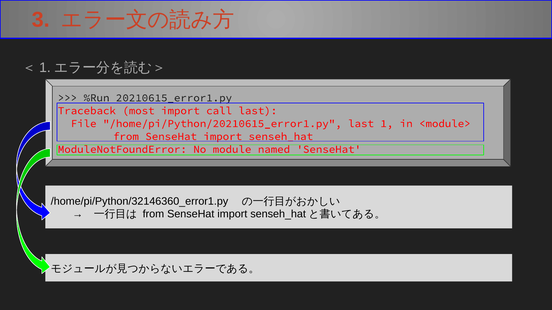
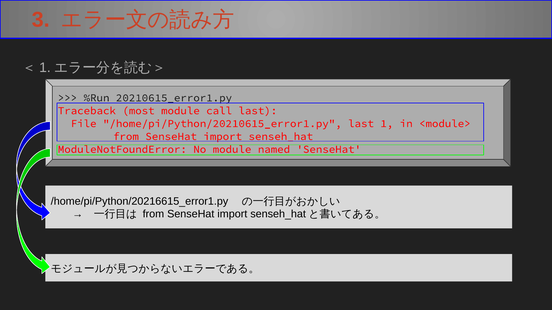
most import: import -> module
/home/pi/Python/32146360_error1.py: /home/pi/Python/32146360_error1.py -> /home/pi/Python/20216615_error1.py
